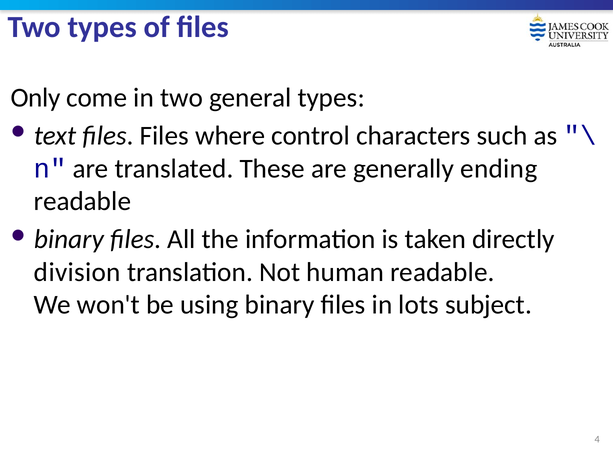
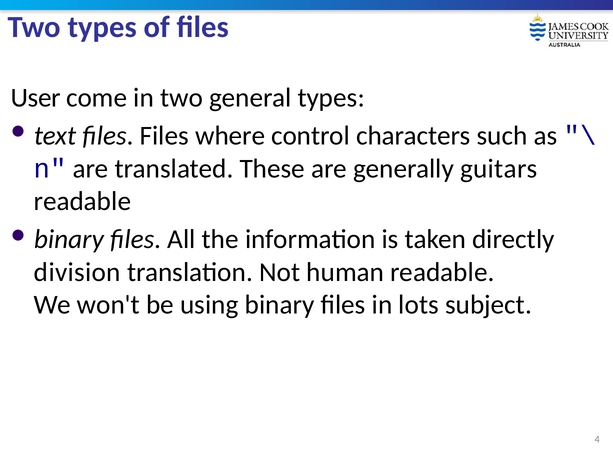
Only: Only -> User
ending: ending -> guitars
